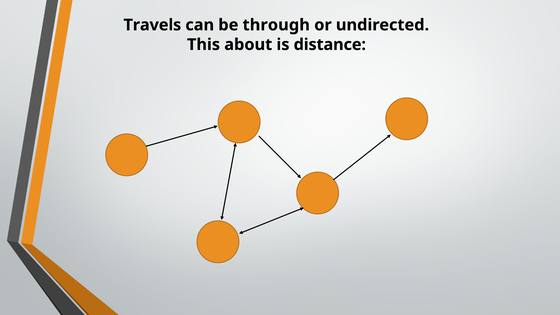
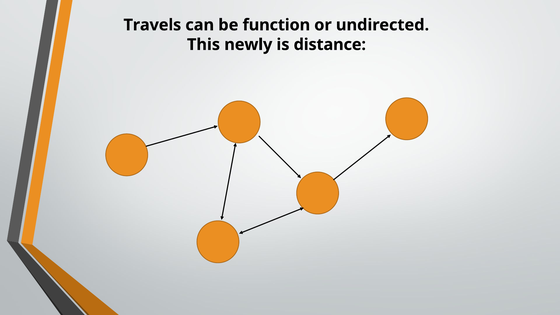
through: through -> function
about: about -> newly
